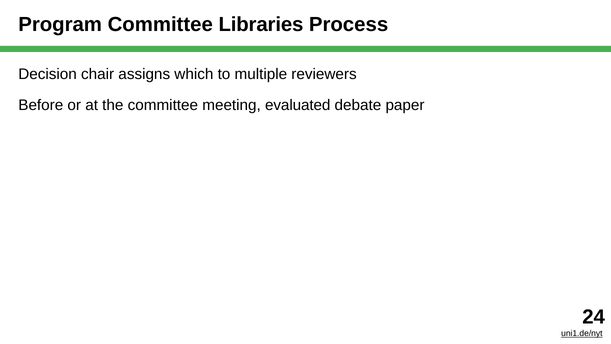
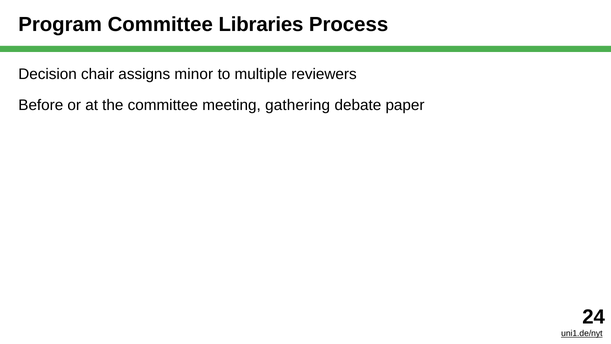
which: which -> minor
evaluated: evaluated -> gathering
